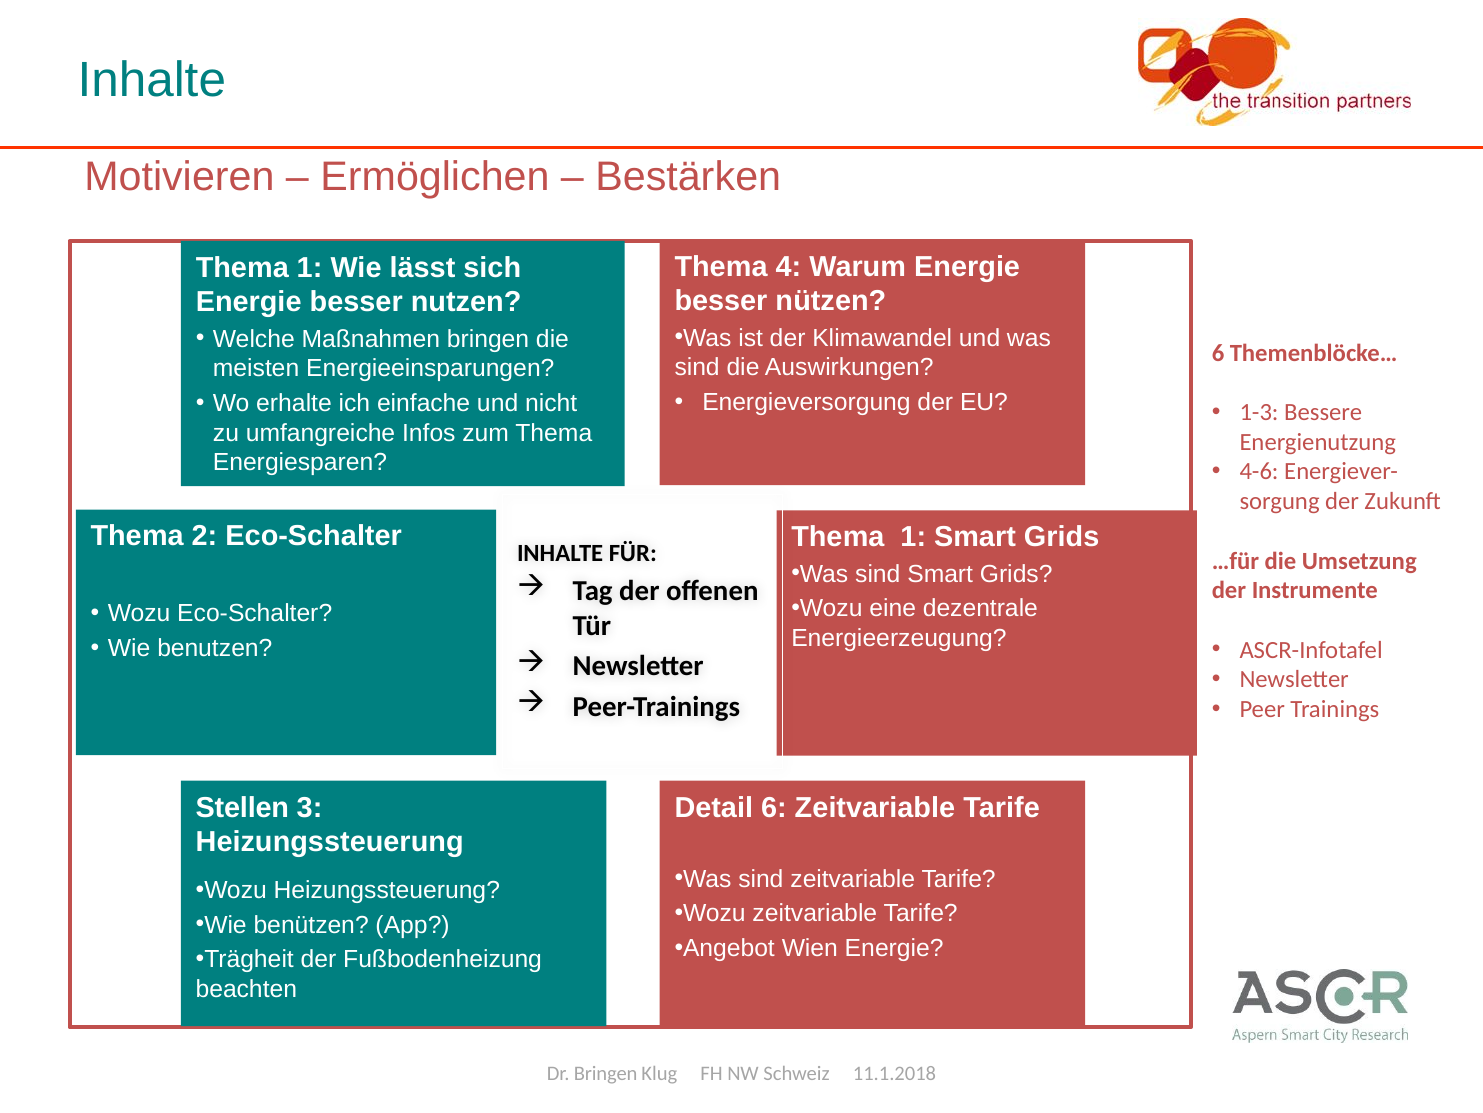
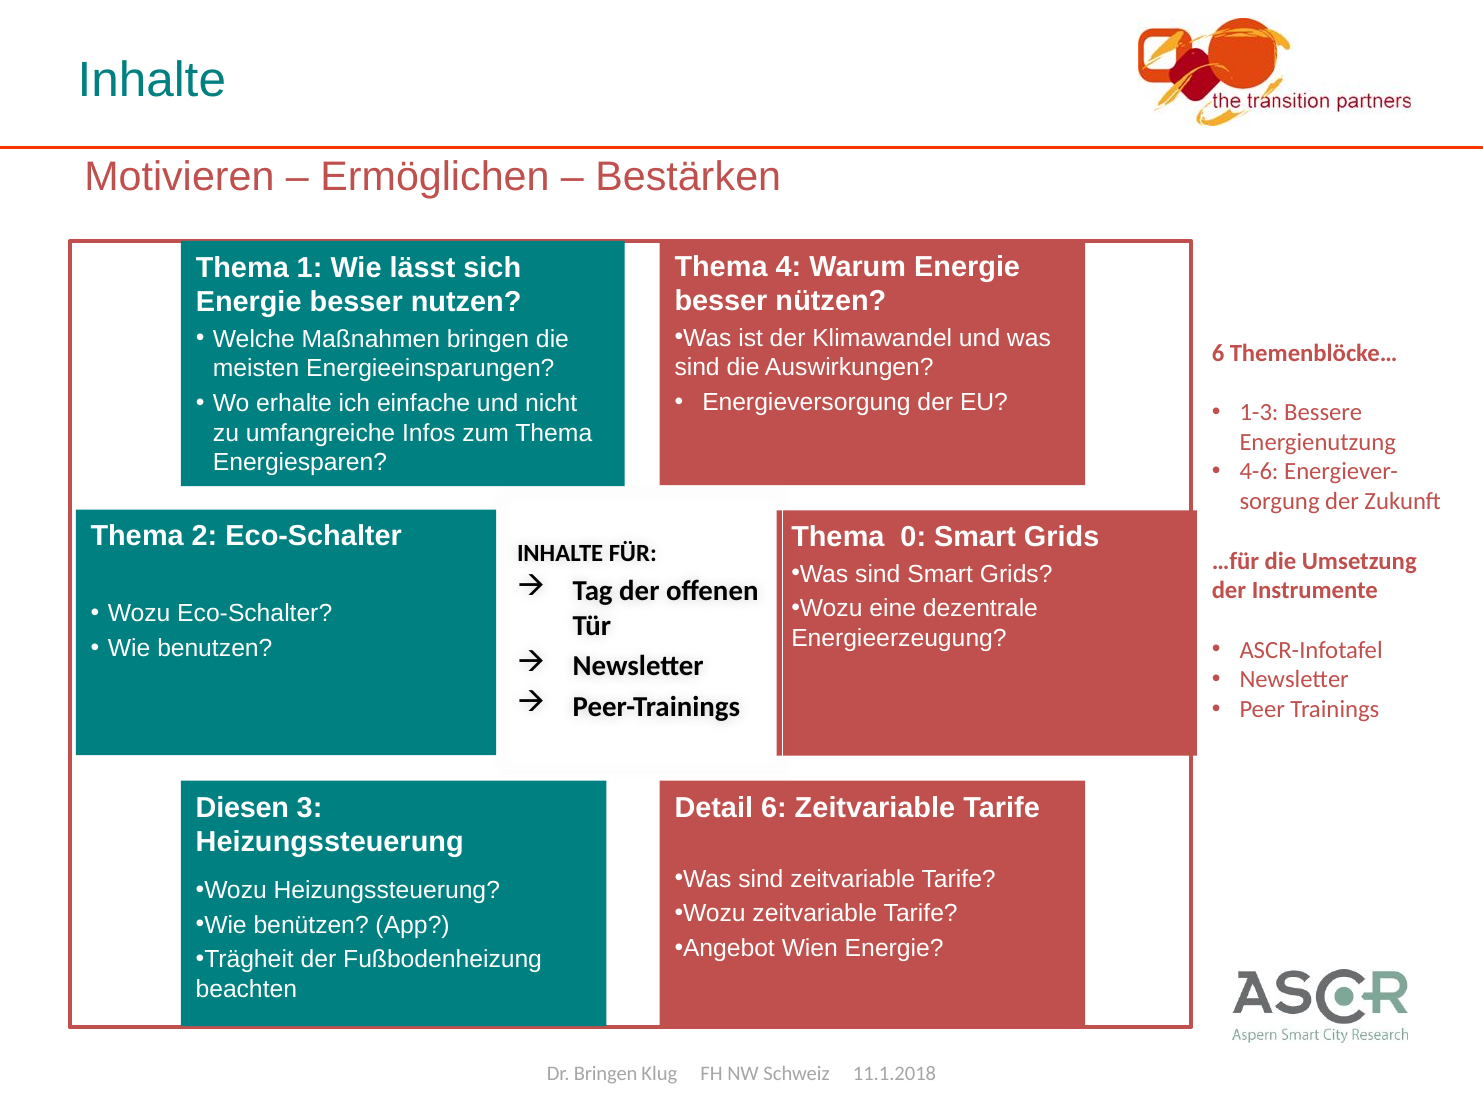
1 at (913, 537): 1 -> 0
Stellen: Stellen -> Diesen
